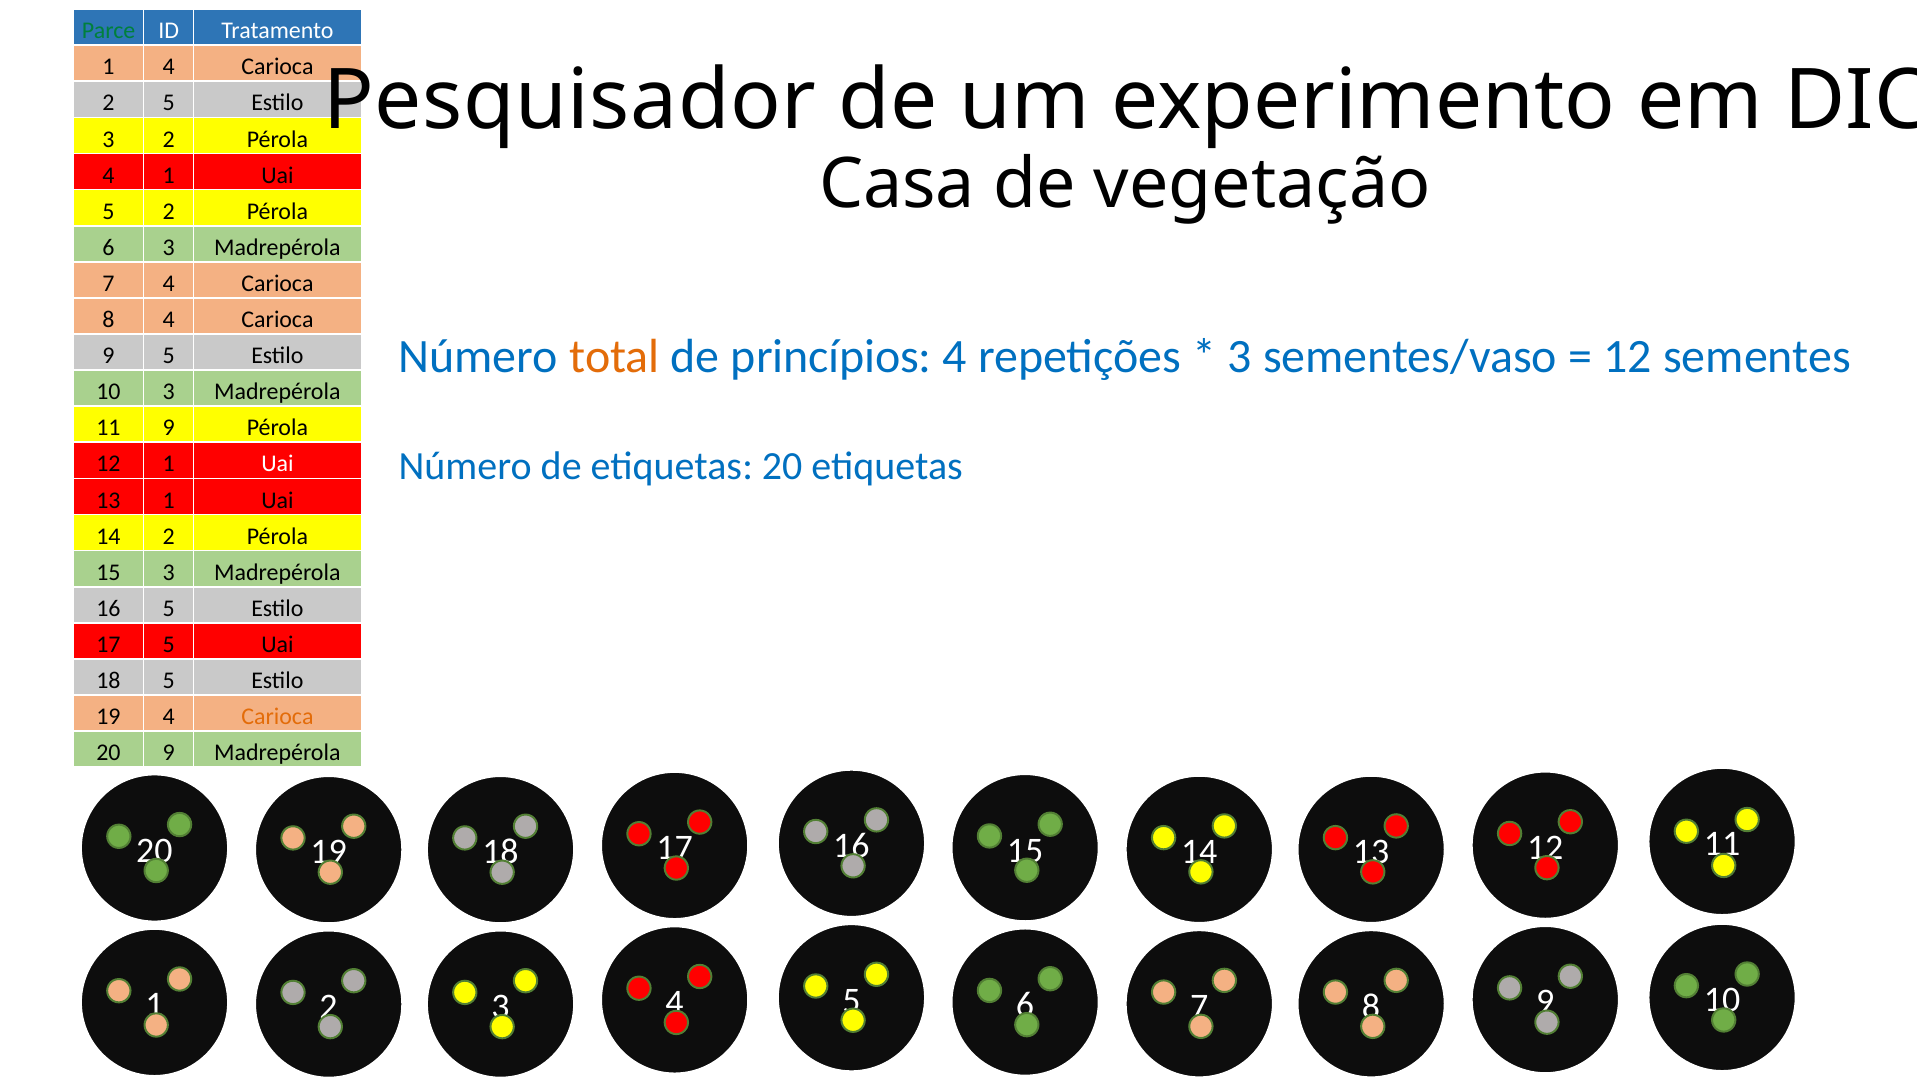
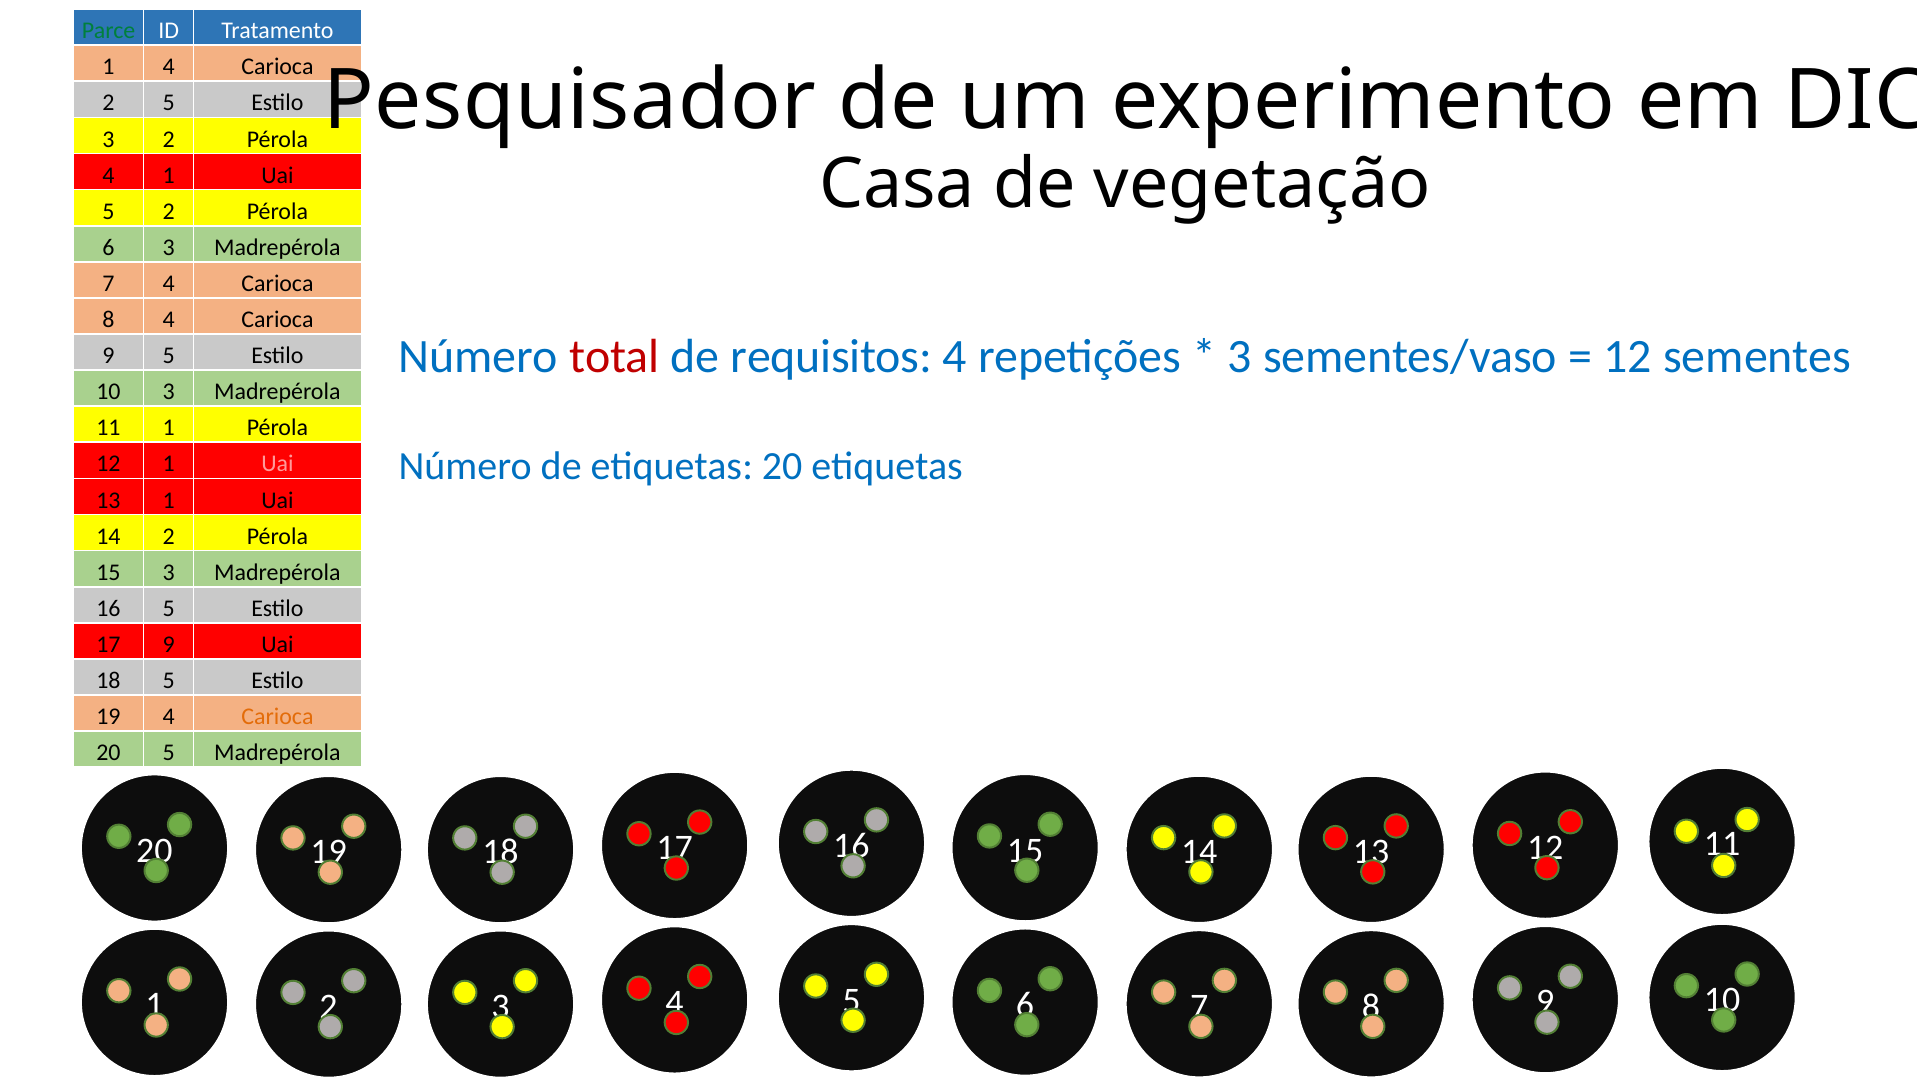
total colour: orange -> red
princípios: princípios -> requisitos
11 9: 9 -> 1
Uai at (277, 464) colour: white -> pink
17 5: 5 -> 9
20 9: 9 -> 5
